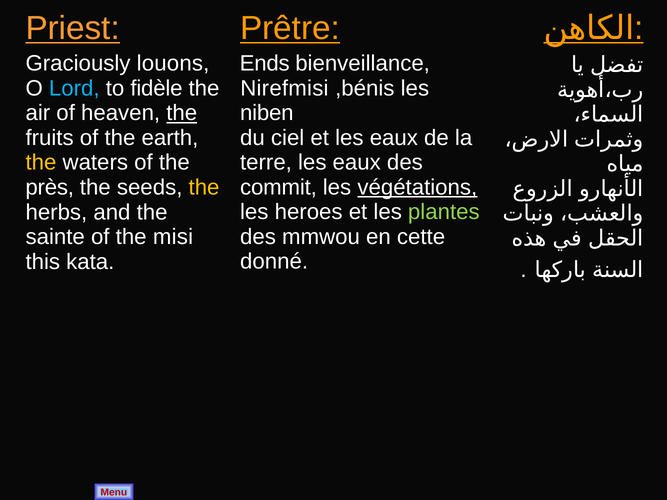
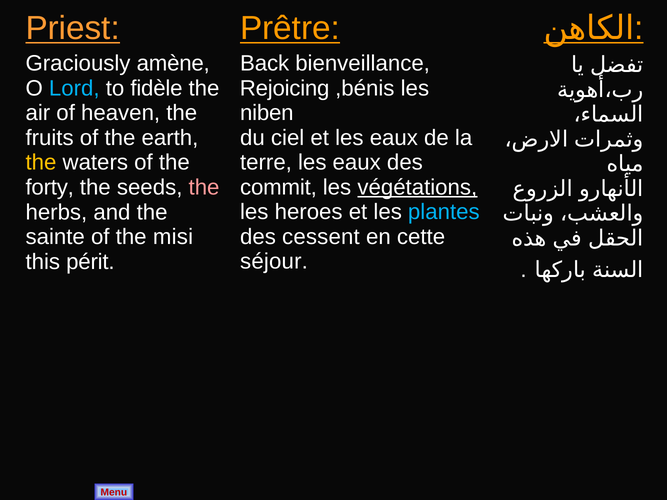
Ends: Ends -> Back
louons: louons -> amène
Nirefmisi: Nirefmisi -> Rejoicing
the at (182, 113) underline: present -> none
près: près -> forty
the at (204, 187) colour: yellow -> pink
plantes colour: light green -> light blue
mmwou: mmwou -> cessent
kata: kata -> périt
donné: donné -> séjour
